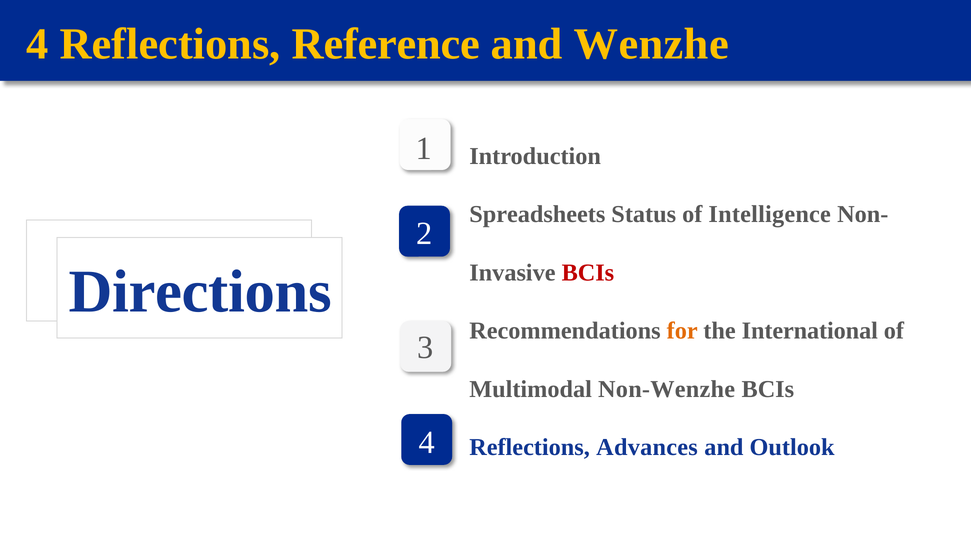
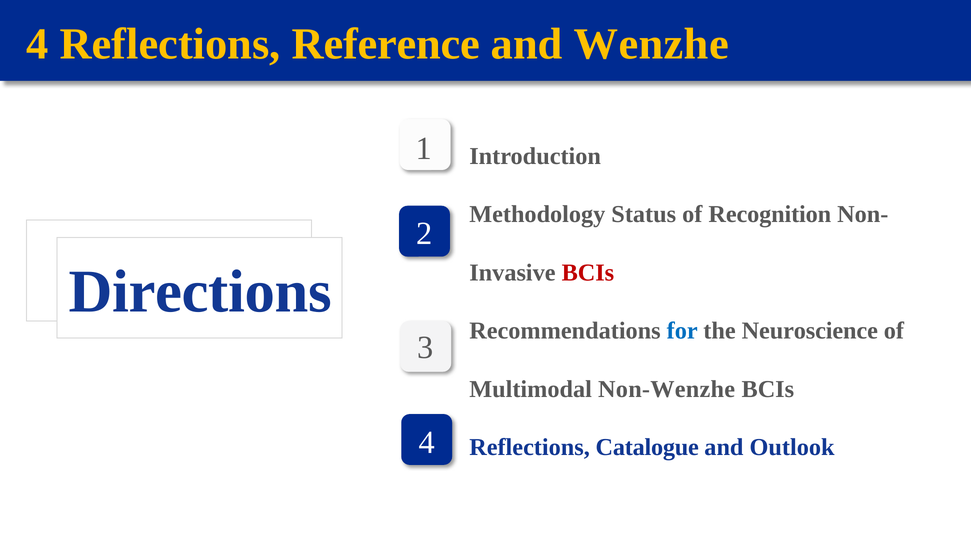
Spreadsheets: Spreadsheets -> Methodology
Intelligence: Intelligence -> Recognition
for colour: orange -> blue
International: International -> Neuroscience
Advances: Advances -> Catalogue
